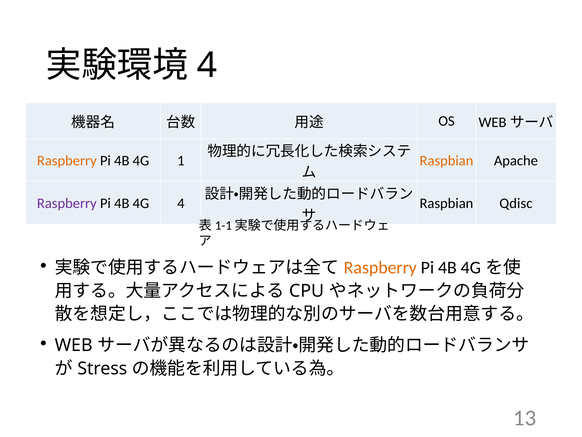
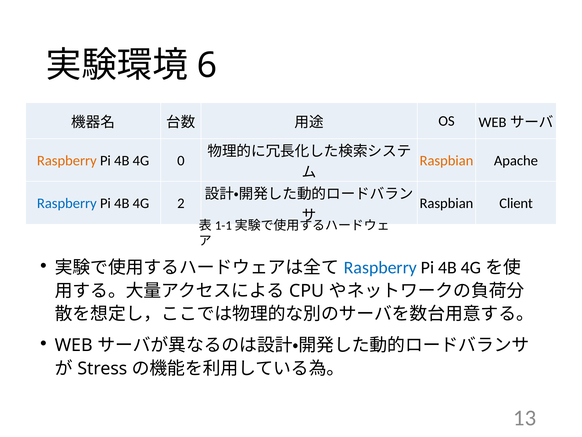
4 at (207, 65): 4 -> 6
1: 1 -> 0
Raspberry at (67, 203) colour: purple -> blue
4G 4: 4 -> 2
Qdisc: Qdisc -> Client
Raspberry at (380, 267) colour: orange -> blue
